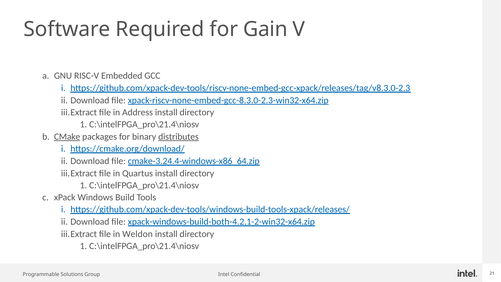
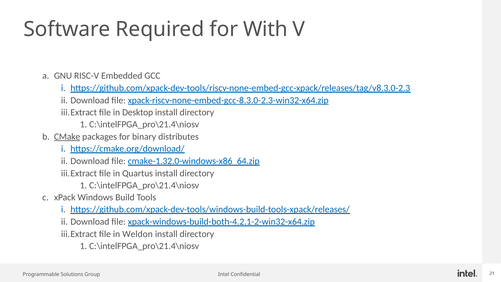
Gain: Gain -> With
Address: Address -> Desktop
distributes underline: present -> none
cmake-3.24.4-windows-x86_64.zip: cmake-3.24.4-windows-x86_64.zip -> cmake-1.32.0-windows-x86_64.zip
